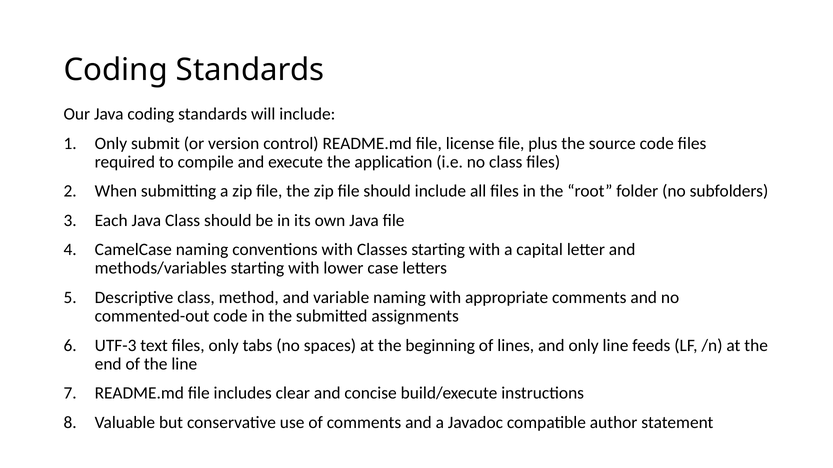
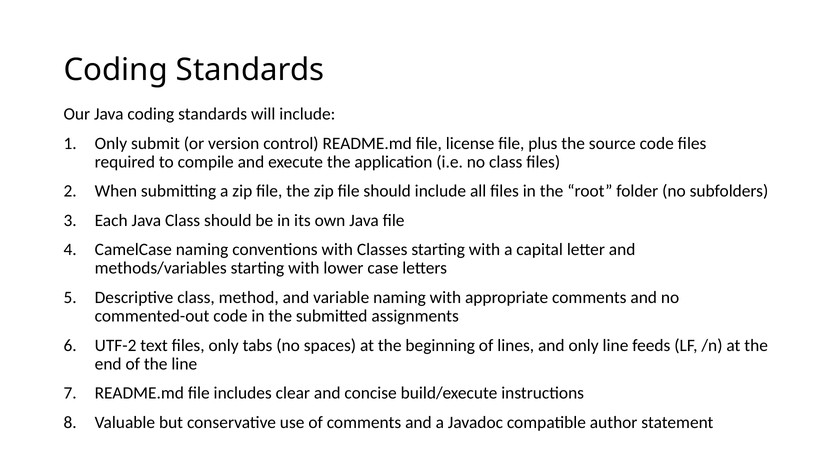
UTF-3: UTF-3 -> UTF-2
